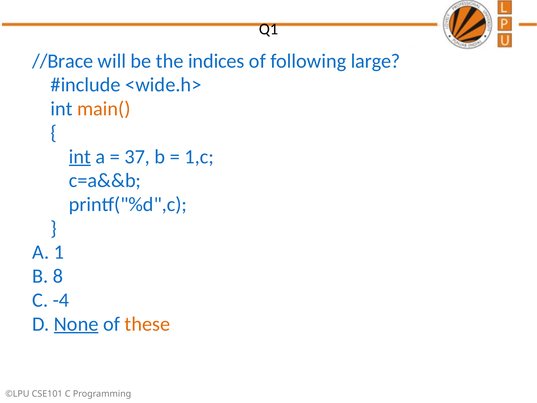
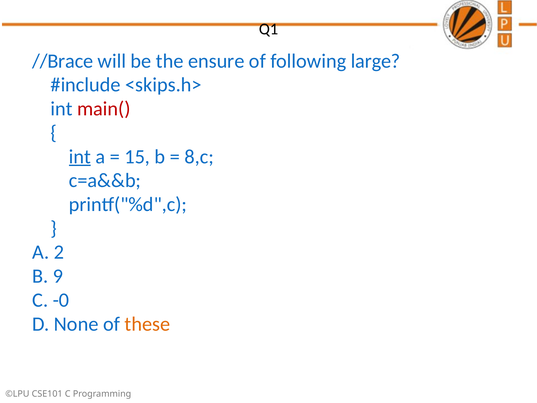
indices: indices -> ensure
<wide.h>: <wide.h> -> <skips.h>
main( colour: orange -> red
37: 37 -> 15
1,c: 1,c -> 8,c
1: 1 -> 2
8: 8 -> 9
-4: -4 -> -0
None underline: present -> none
